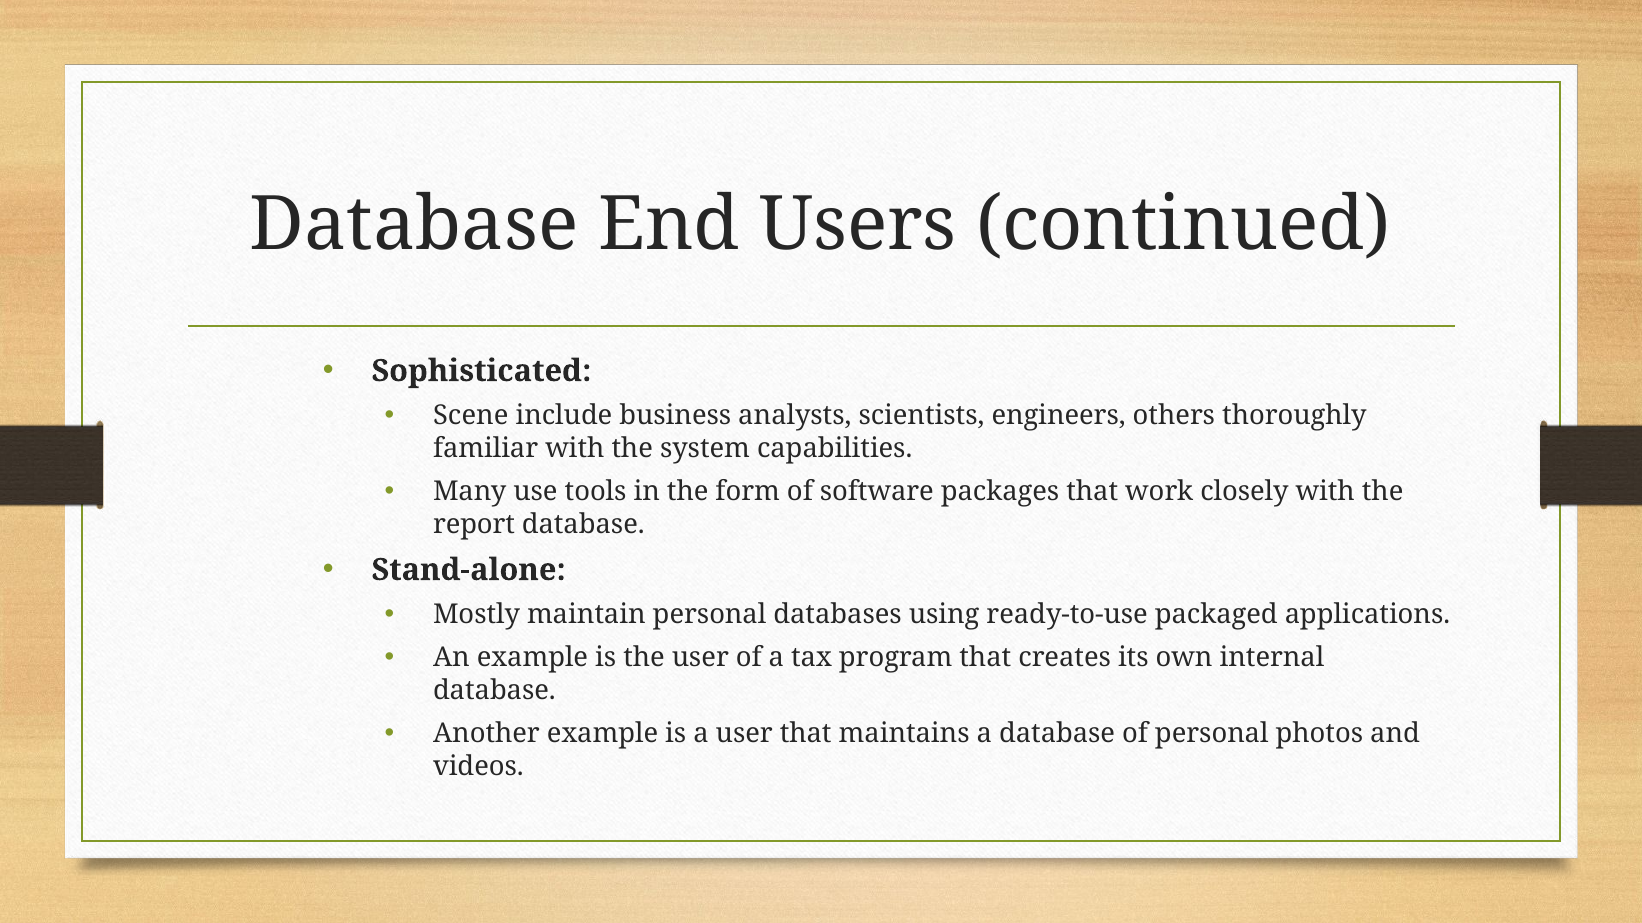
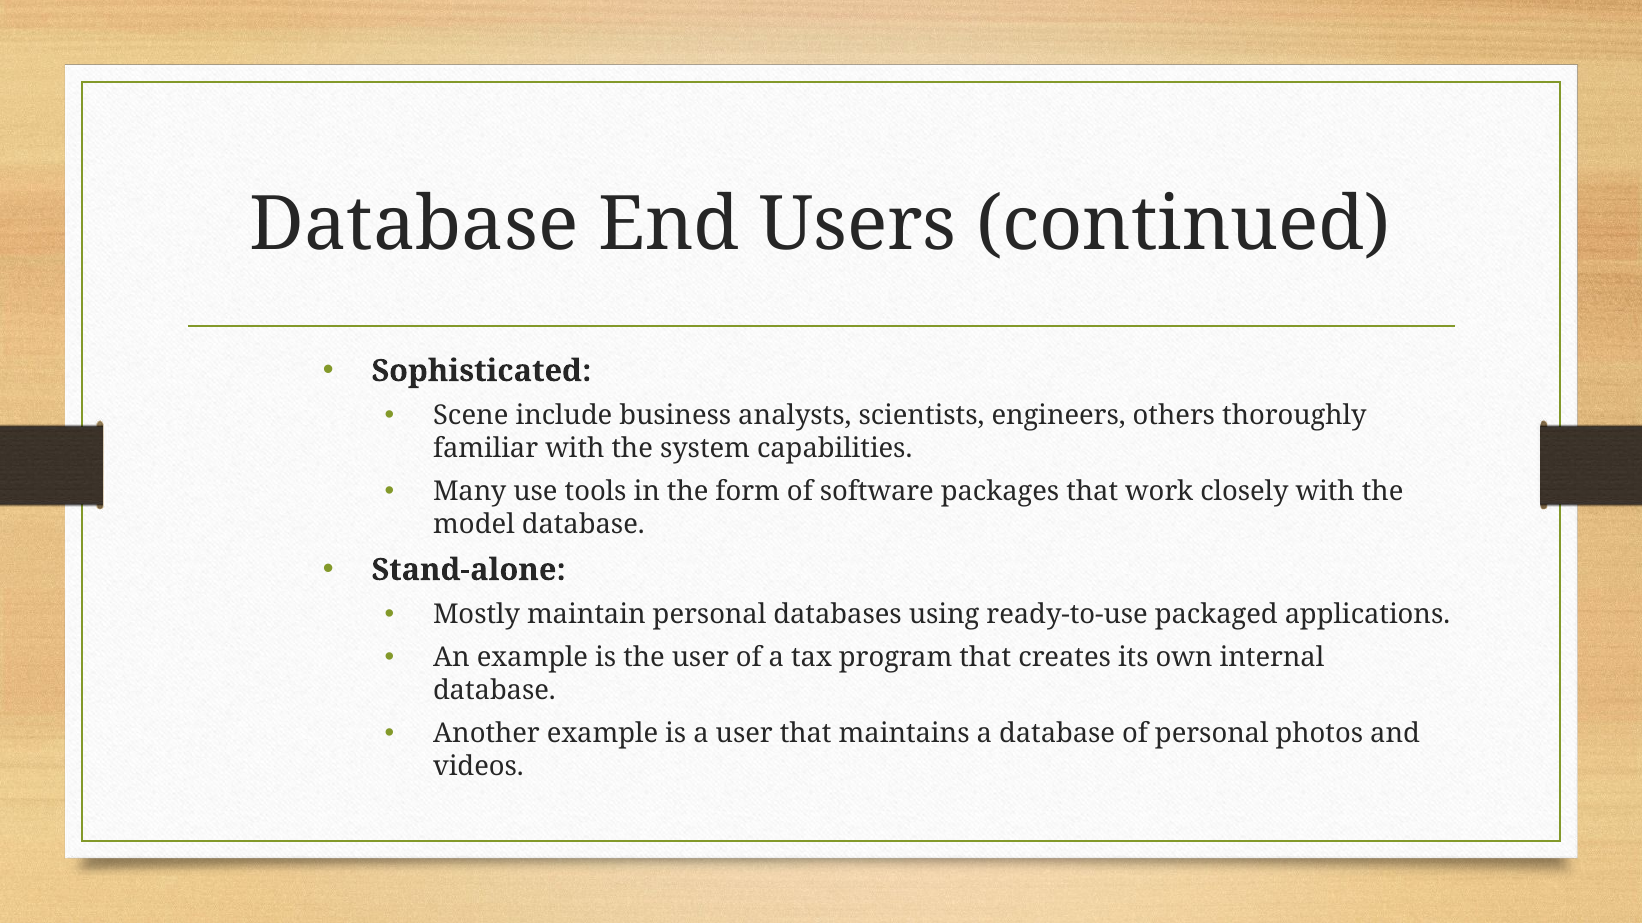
report: report -> model
